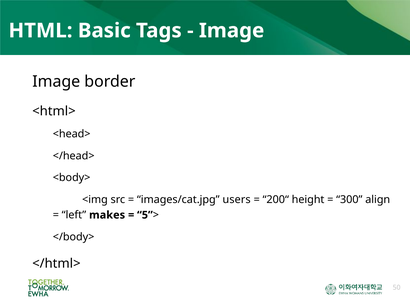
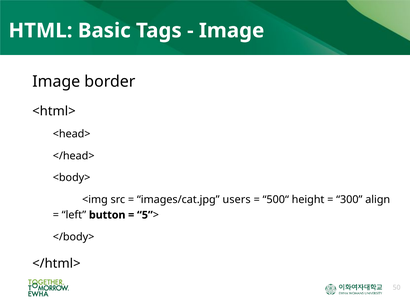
200“: 200“ -> 500“
makes: makes -> button
